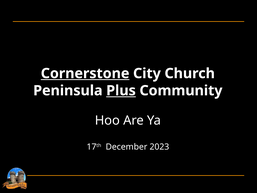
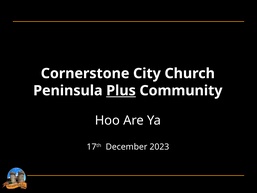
Cornerstone underline: present -> none
